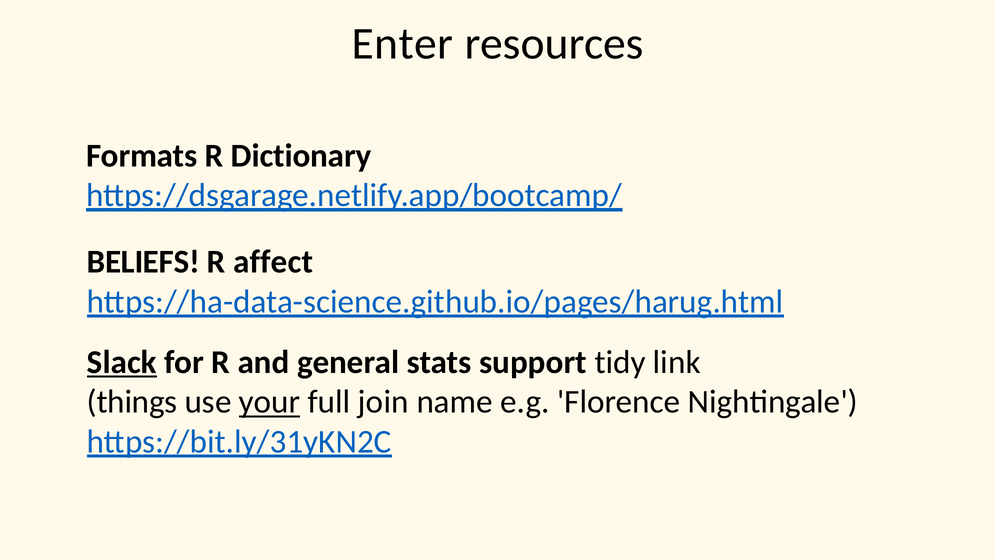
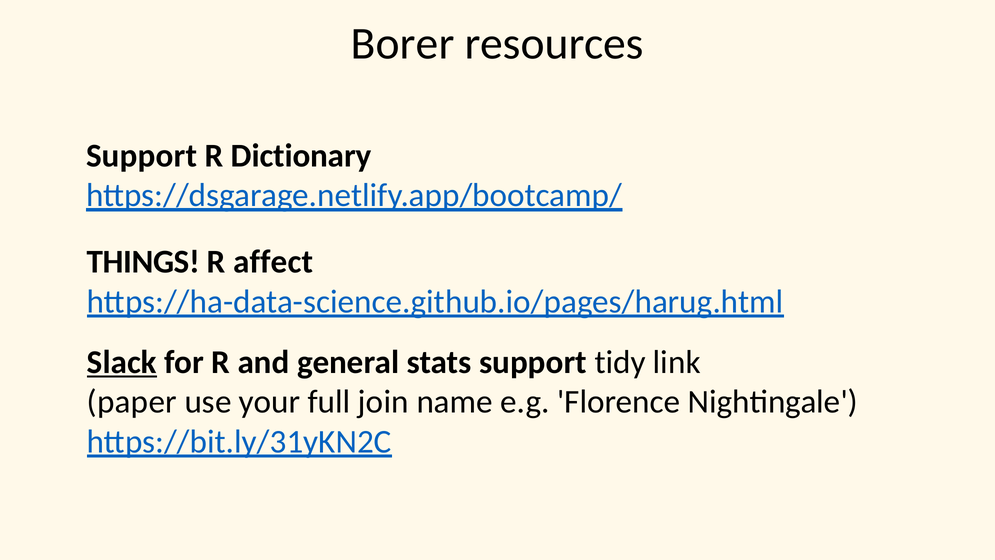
Enter: Enter -> Borer
Formats at (142, 156): Formats -> Support
BELIEFS: BELIEFS -> THINGS
things: things -> paper
your underline: present -> none
